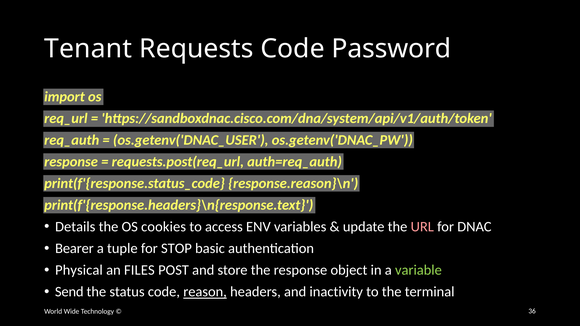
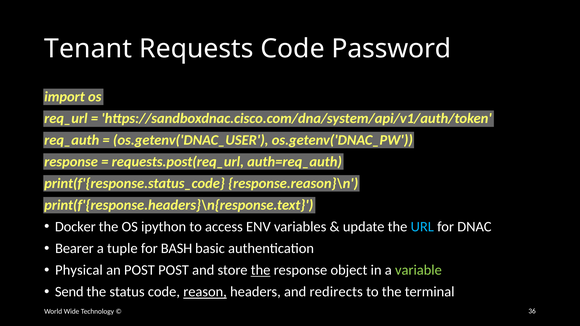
Details: Details -> Docker
cookies: cookies -> ipython
URL colour: pink -> light blue
STOP: STOP -> BASH
an FILES: FILES -> POST
the at (261, 270) underline: none -> present
inactivity: inactivity -> redirects
